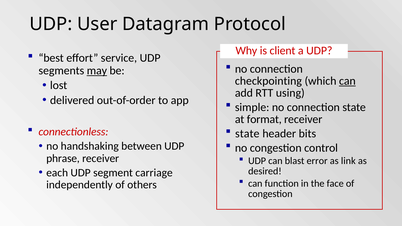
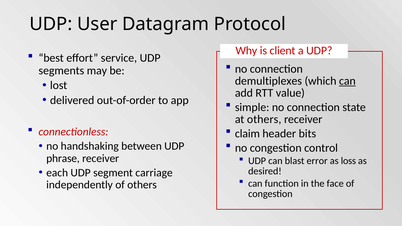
may underline: present -> none
checkpointing: checkpointing -> demultiplexes
using: using -> value
at format: format -> others
state at (247, 134): state -> claim
link: link -> loss
